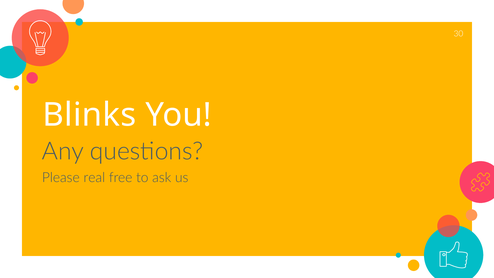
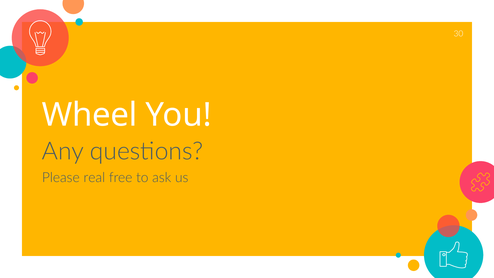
Blinks: Blinks -> Wheel
